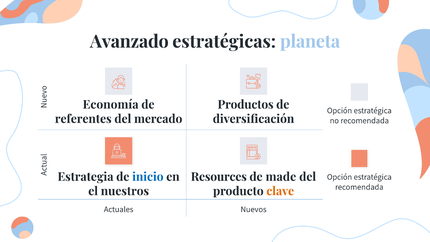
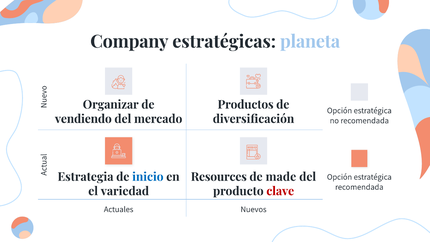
Avanzado: Avanzado -> Company
Economía: Economía -> Organizar
referentes: referentes -> vendiendo
nuestros: nuestros -> variedad
clave colour: orange -> red
